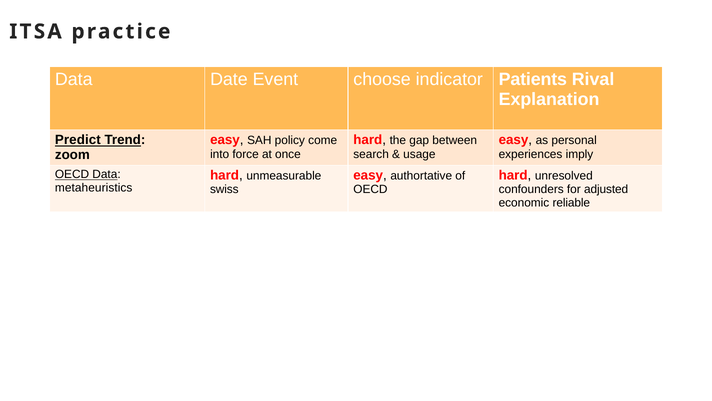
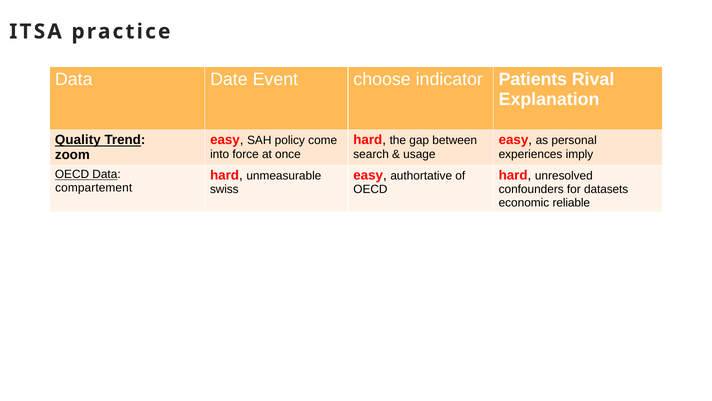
Predict: Predict -> Quality
metaheuristics: metaheuristics -> compartement
adjusted: adjusted -> datasets
